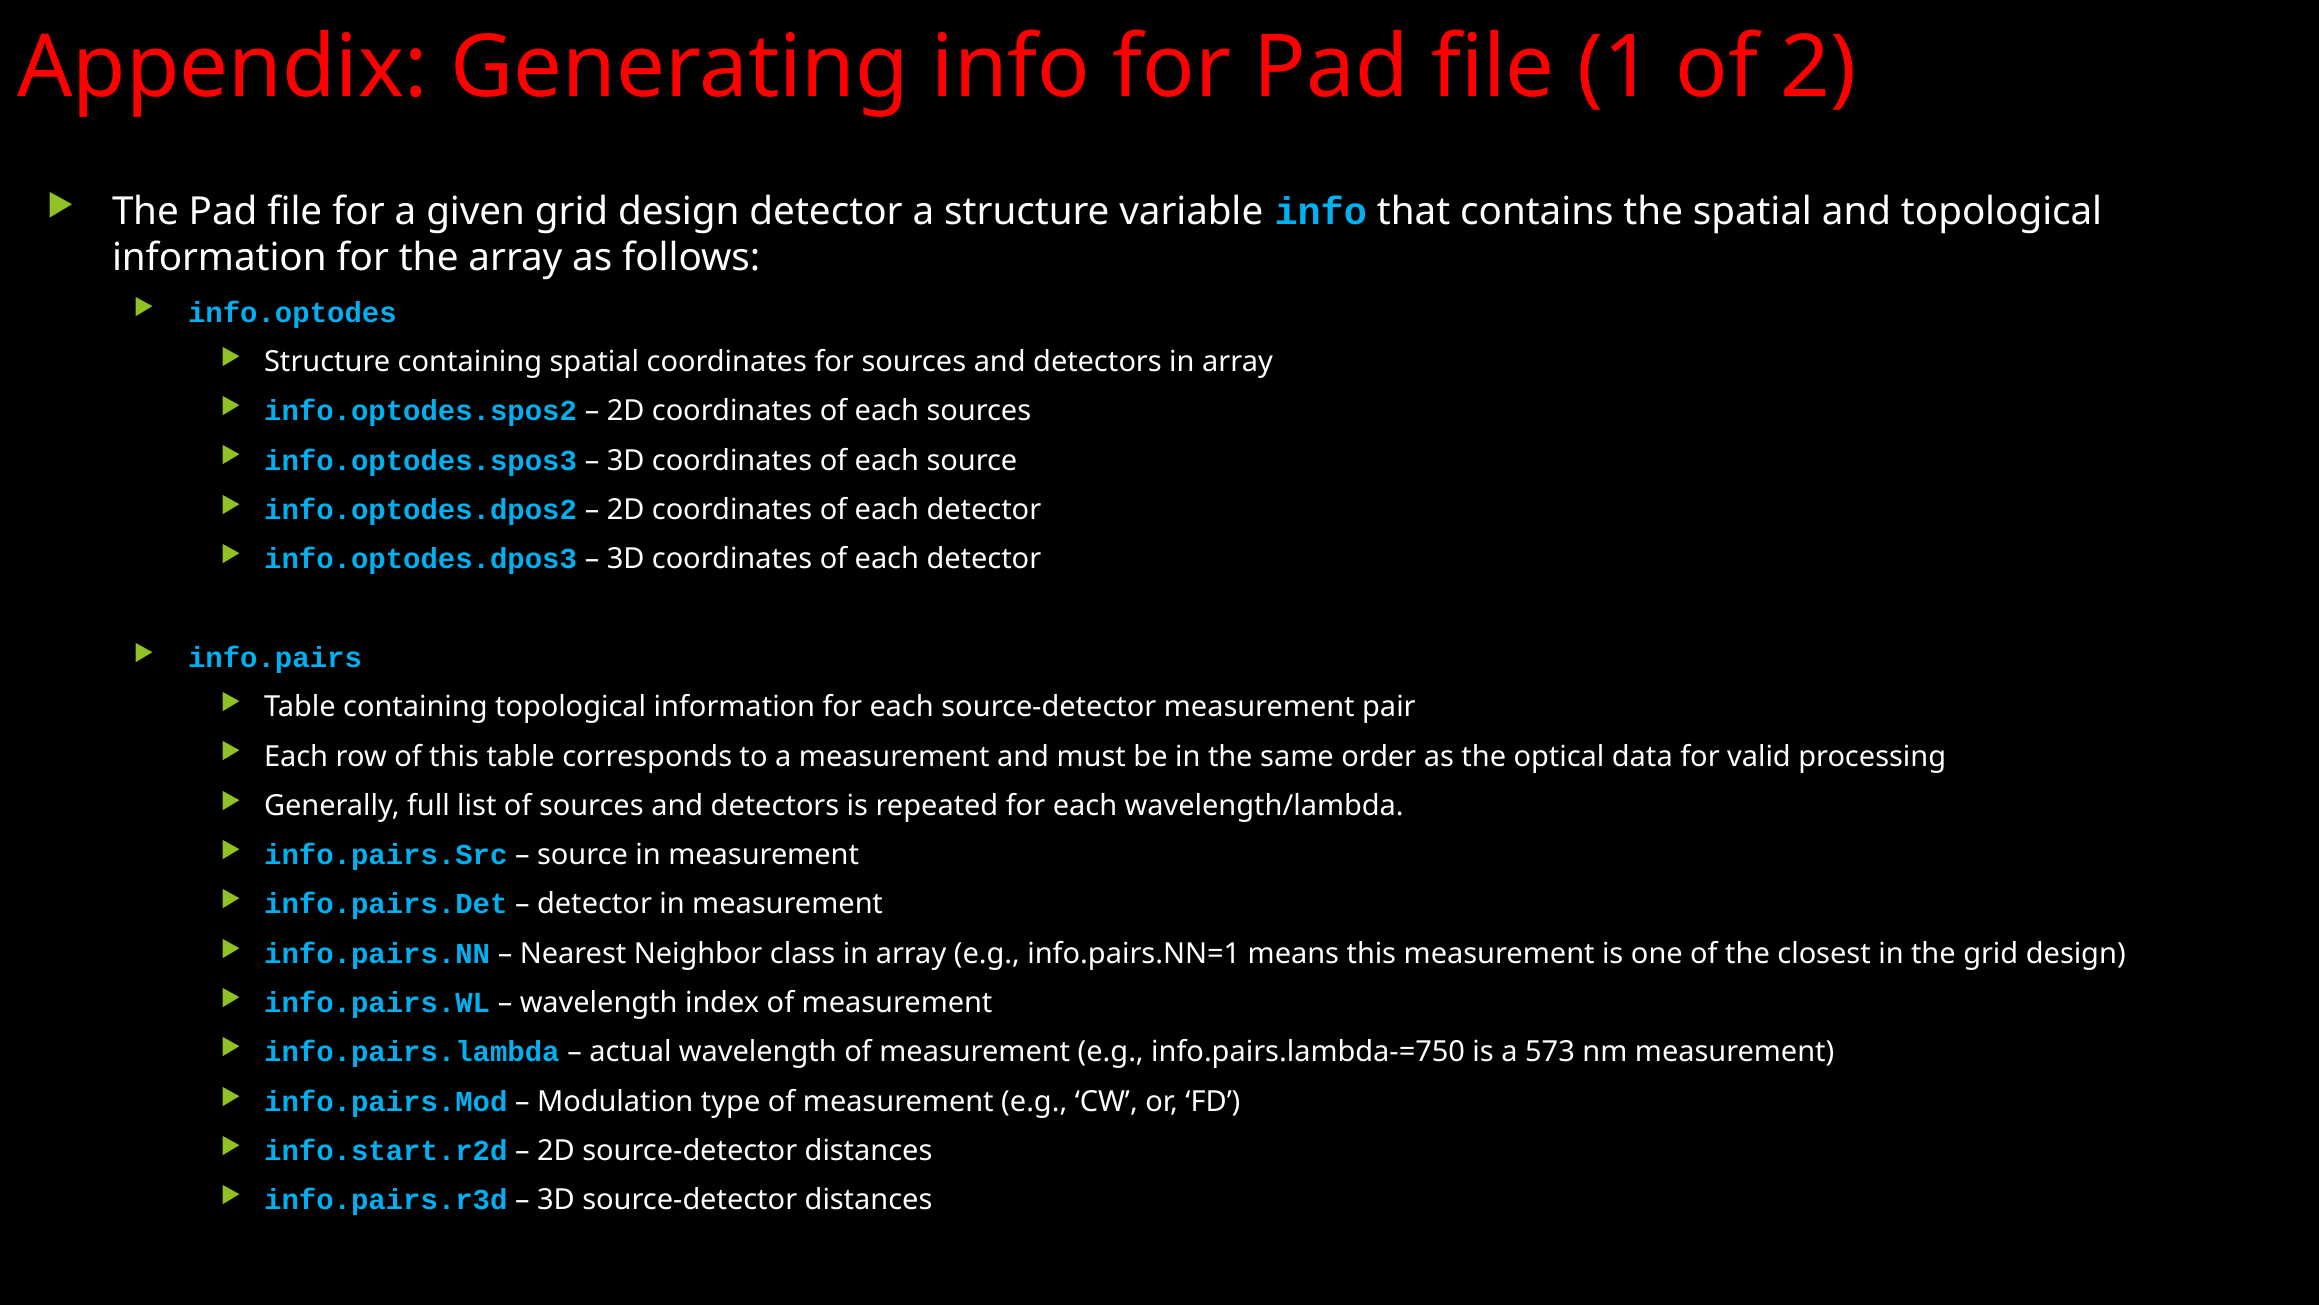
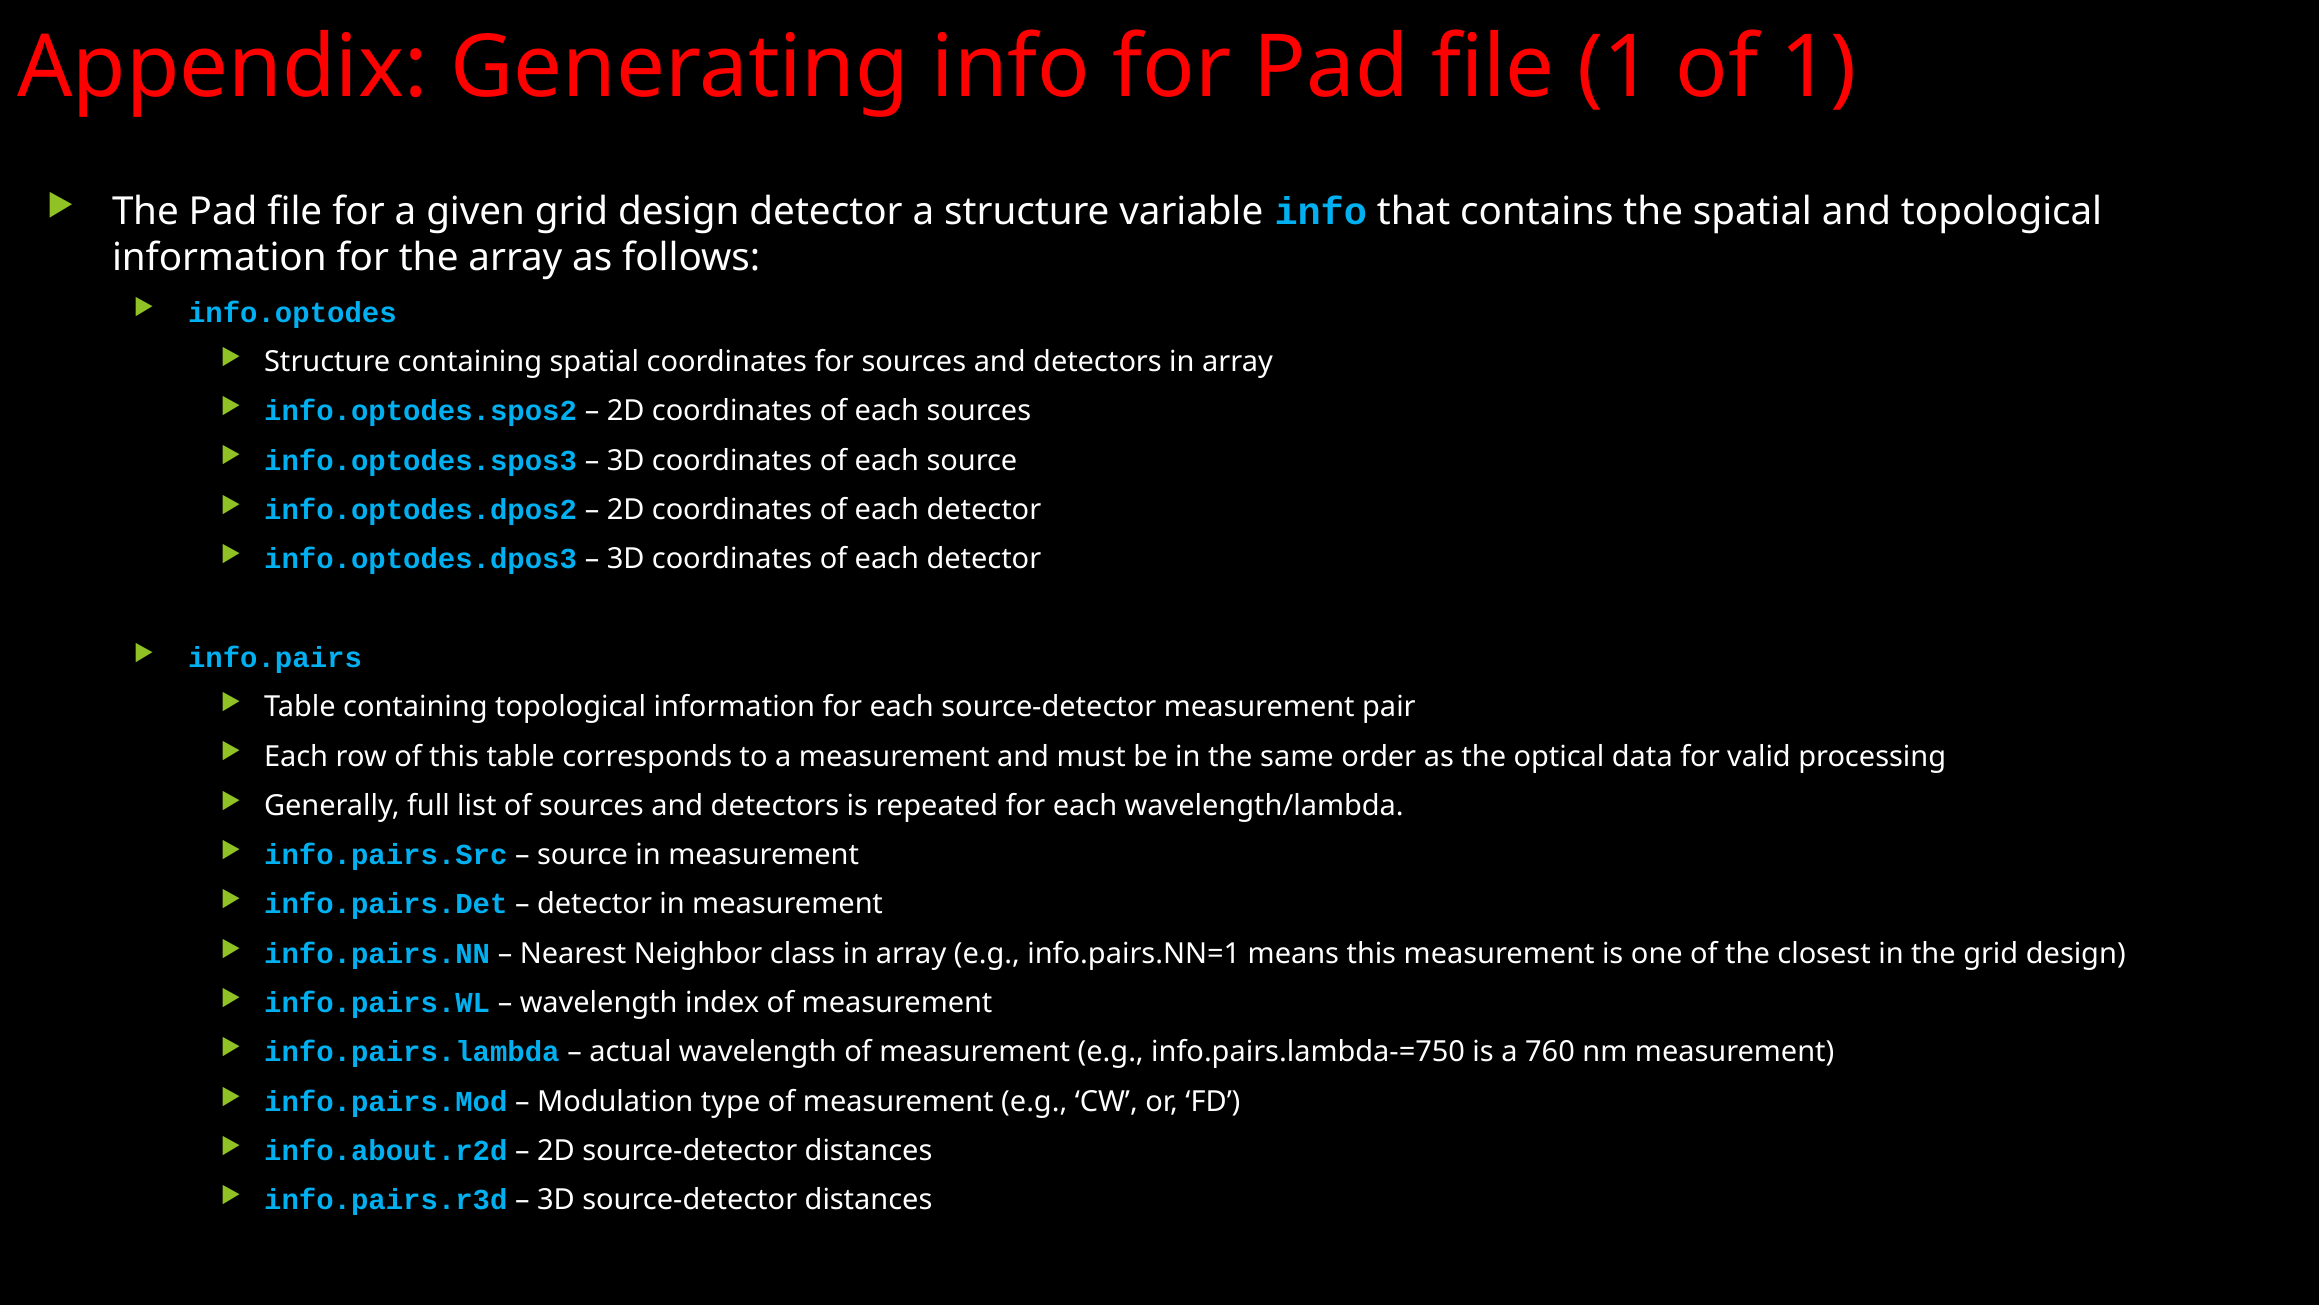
of 2: 2 -> 1
573: 573 -> 760
info.start.r2d: info.start.r2d -> info.about.r2d
